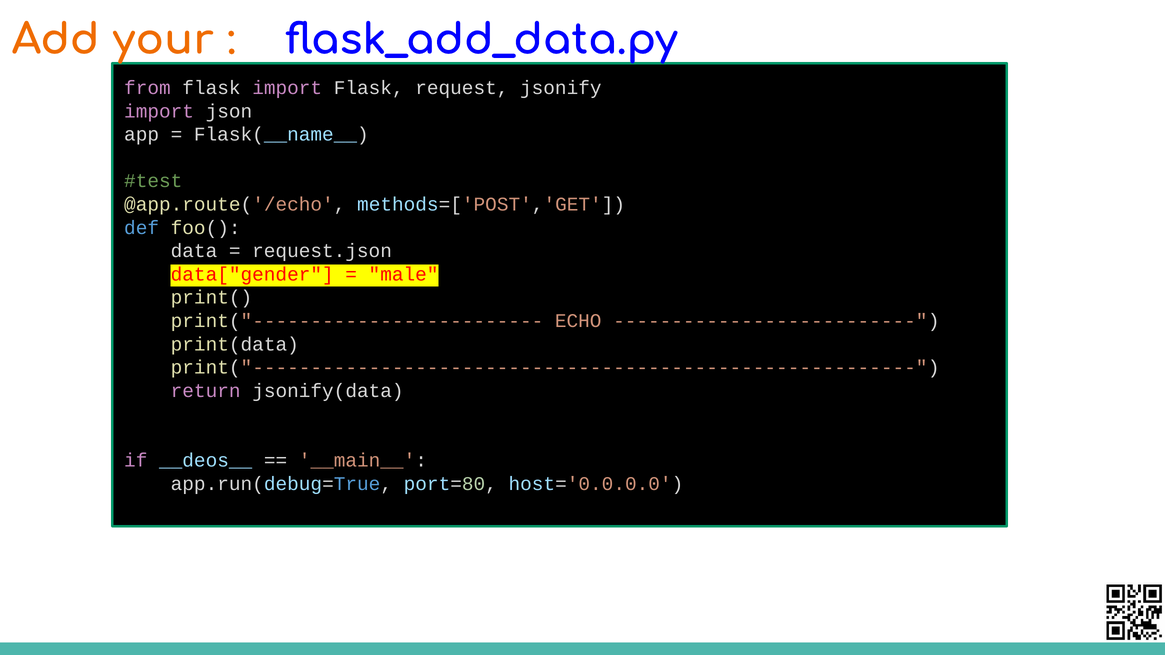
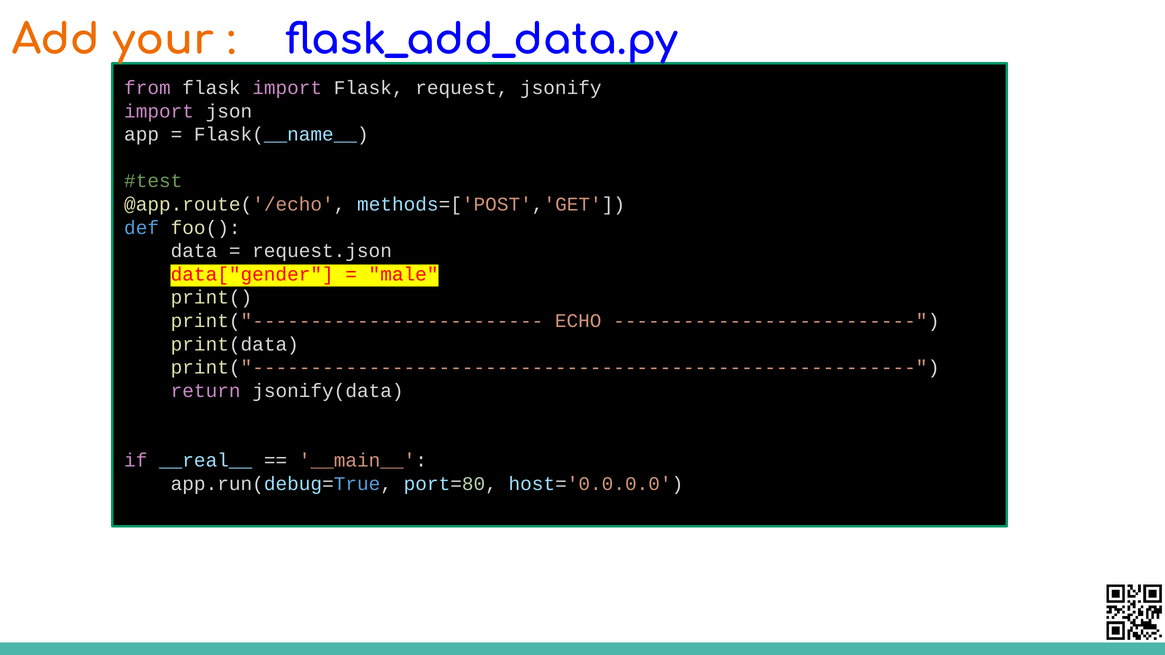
__deos__: __deos__ -> __real__
